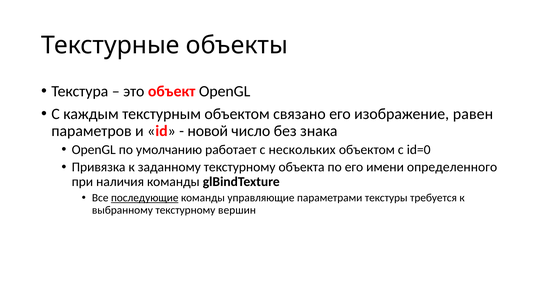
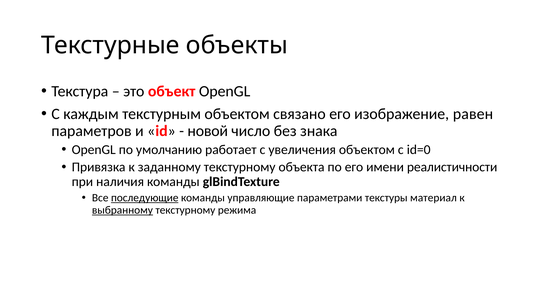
нескольких: нескольких -> увеличения
определенного: определенного -> реалистичности
требуется: требуется -> материал
выбранному underline: none -> present
вершин: вершин -> режима
